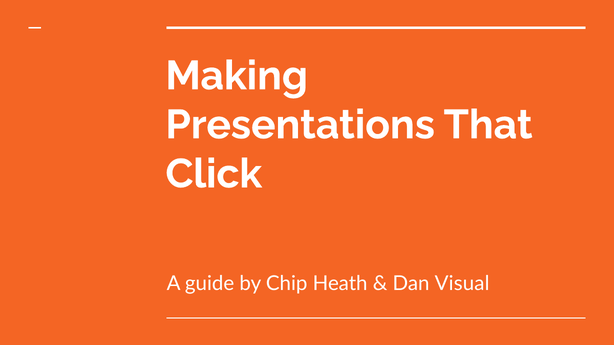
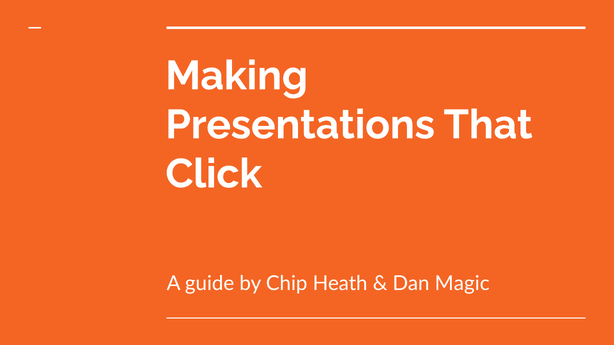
Visual: Visual -> Magic
